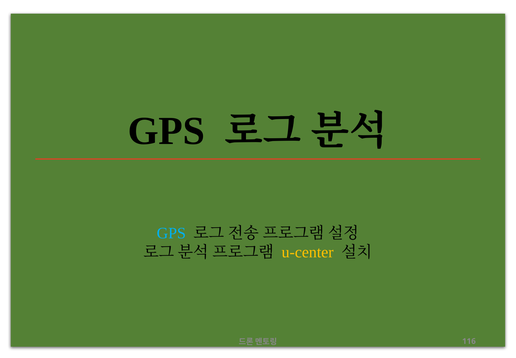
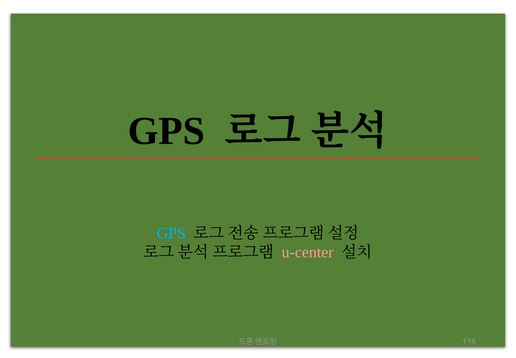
u-center colour: yellow -> pink
